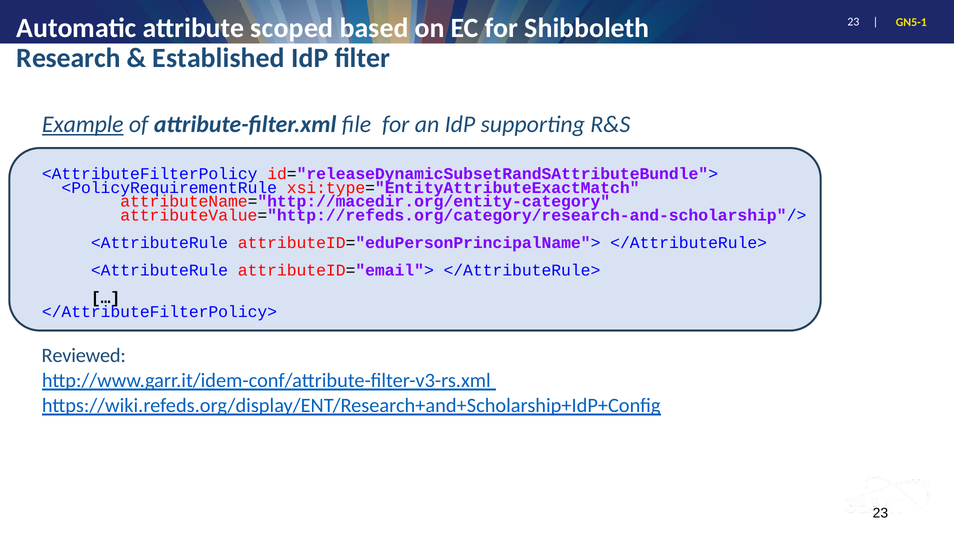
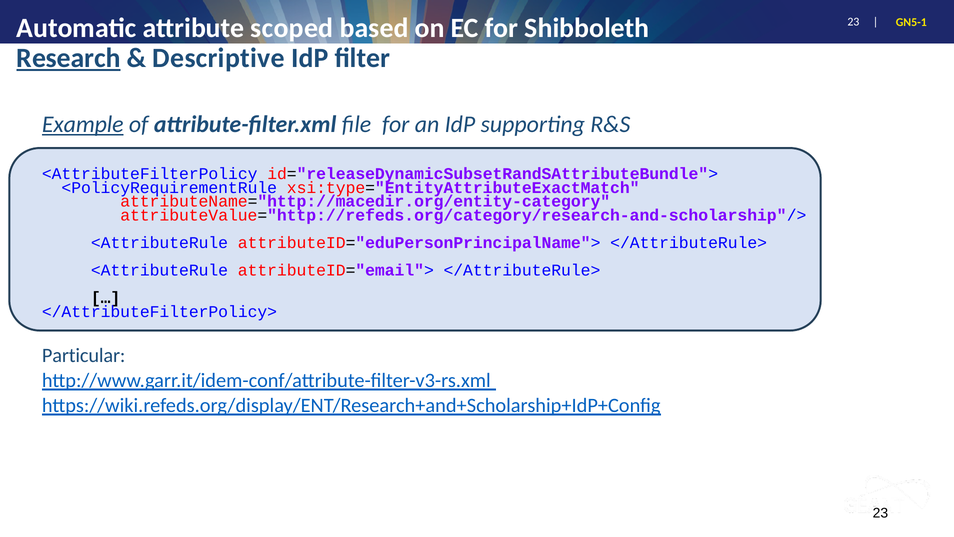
Research underline: none -> present
Established: Established -> Descriptive
Reviewed: Reviewed -> Particular
